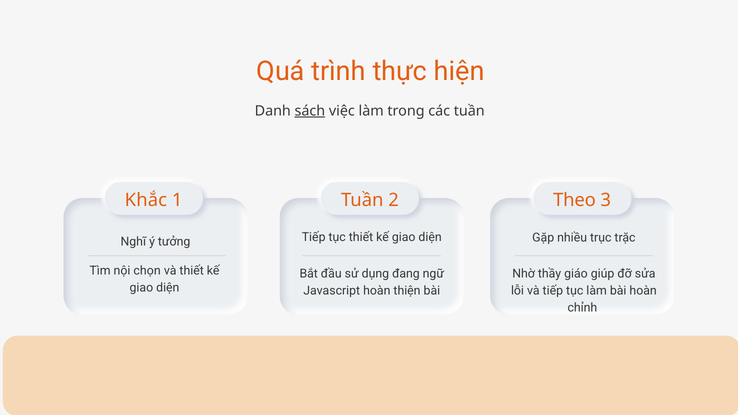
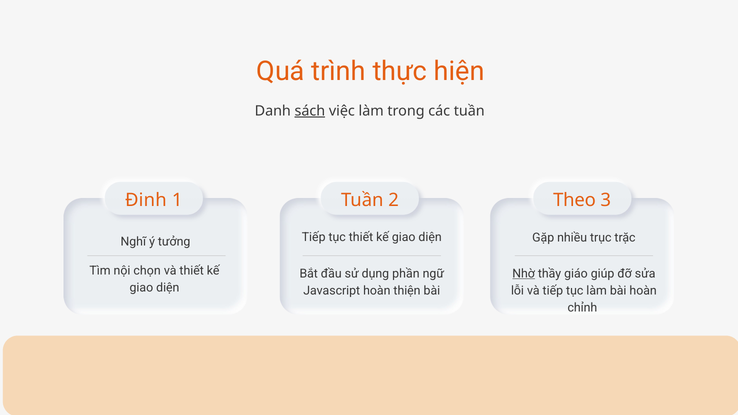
Khắc: Khắc -> Đinh
đang: đang -> phần
Nhờ underline: none -> present
